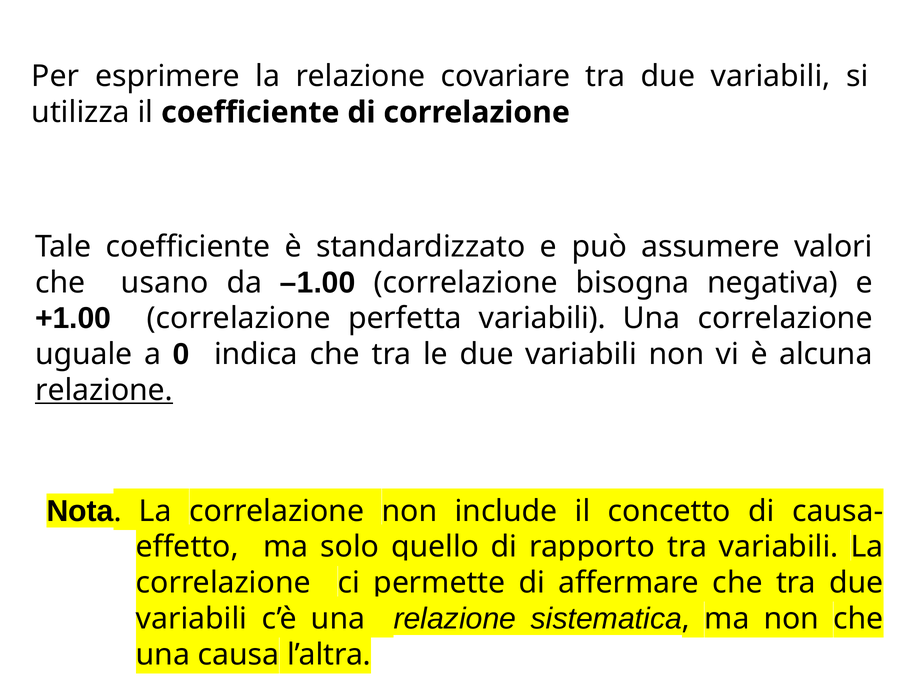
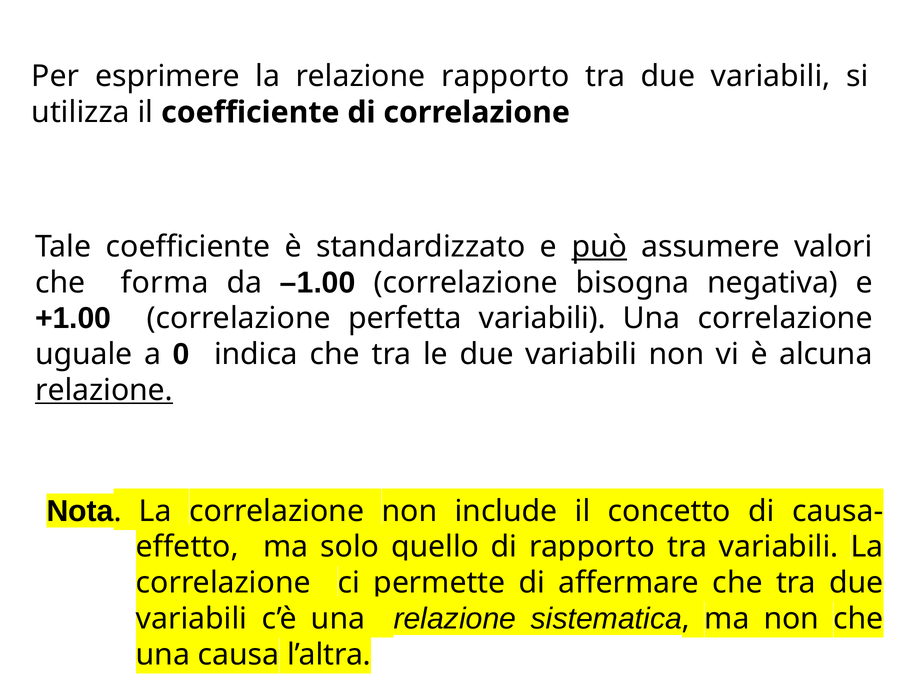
relazione covariare: covariare -> rapporto
può underline: none -> present
usano: usano -> forma
